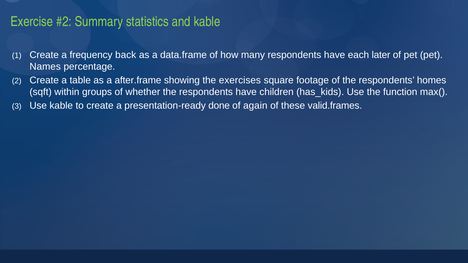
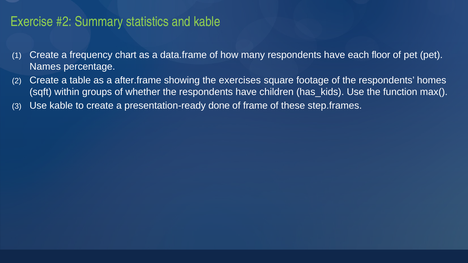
back: back -> chart
later: later -> floor
again: again -> frame
valid.frames: valid.frames -> step.frames
